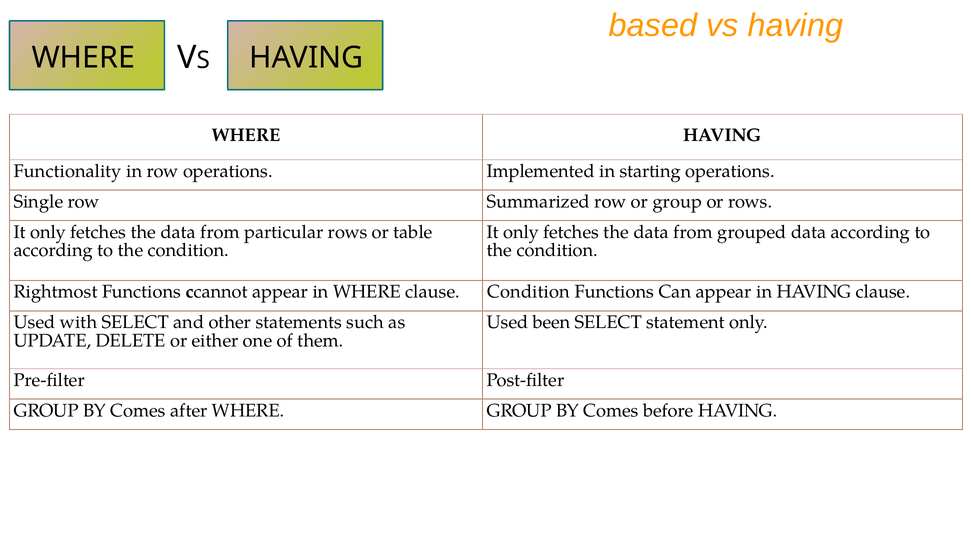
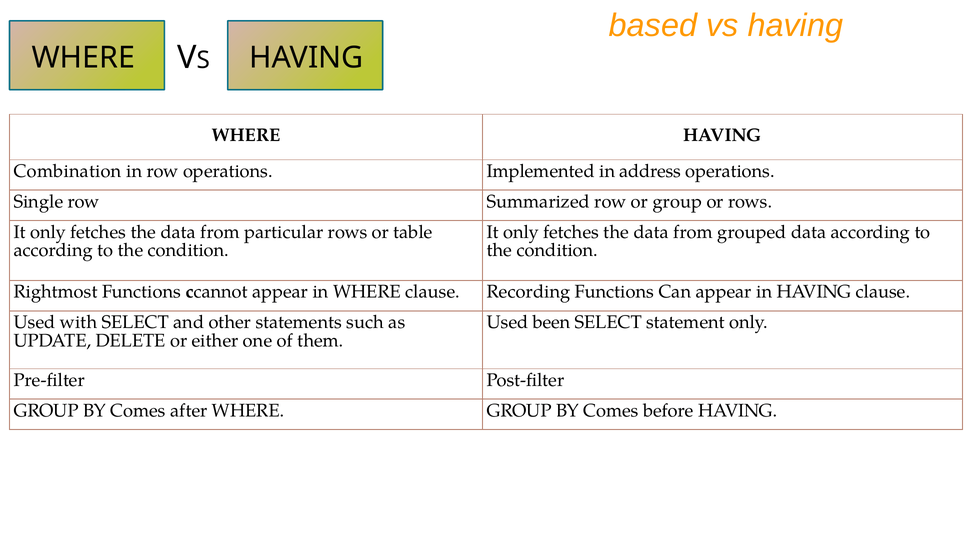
Functionality: Functionality -> Combination
starting: starting -> address
clause Condition: Condition -> Recording
